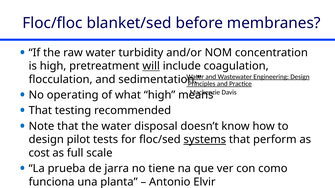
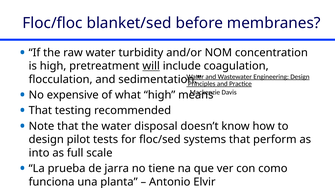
operating: operating -> expensive
systems underline: present -> none
cost: cost -> into
